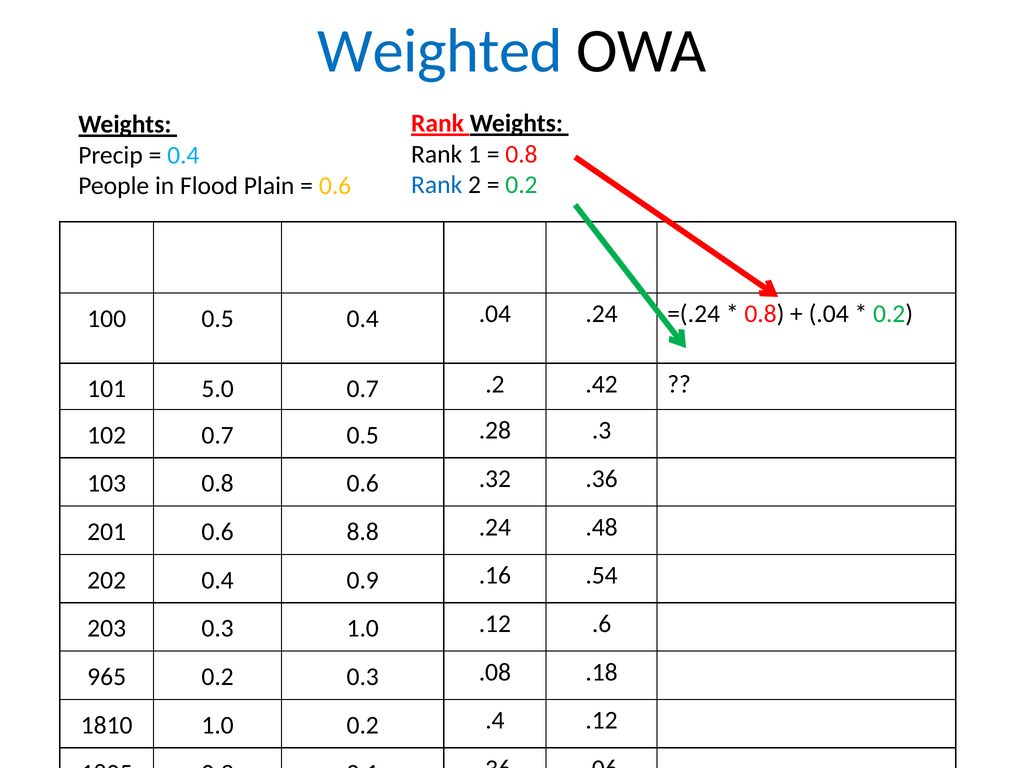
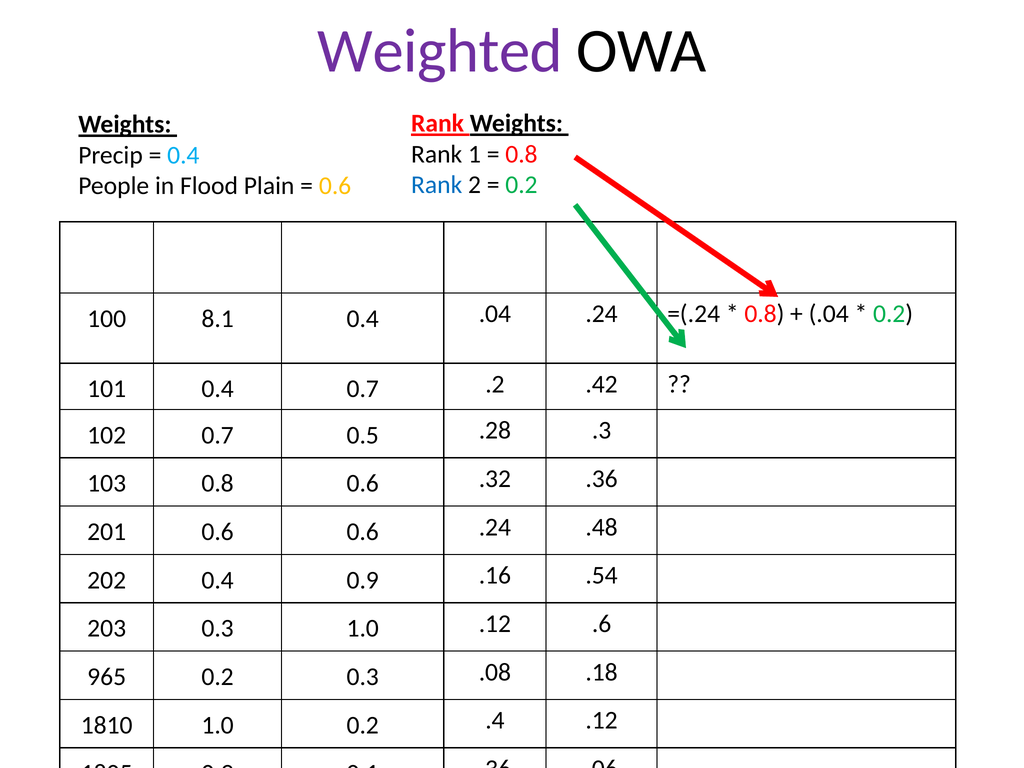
Weighted at (440, 51) colour: blue -> purple
100 0.5: 0.5 -> 8.1
101 5.0: 5.0 -> 0.4
0.6 8.8: 8.8 -> 0.6
